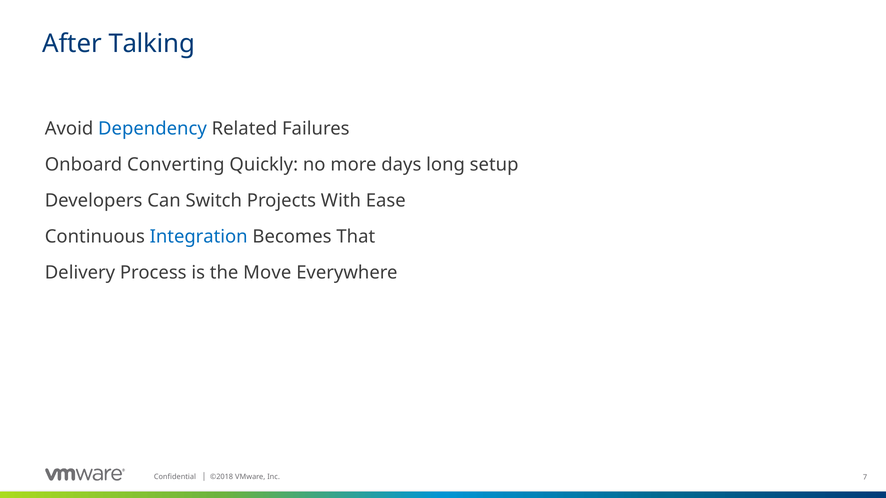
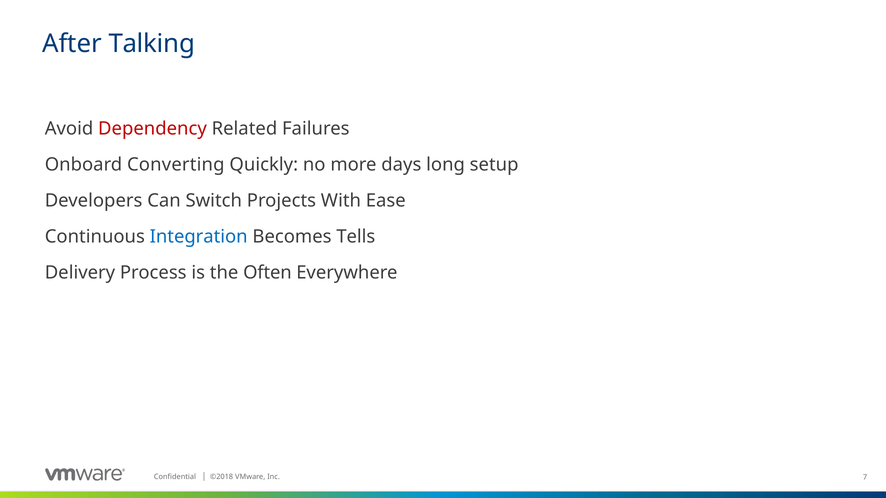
Dependency colour: blue -> red
That: That -> Tells
Move: Move -> Often
